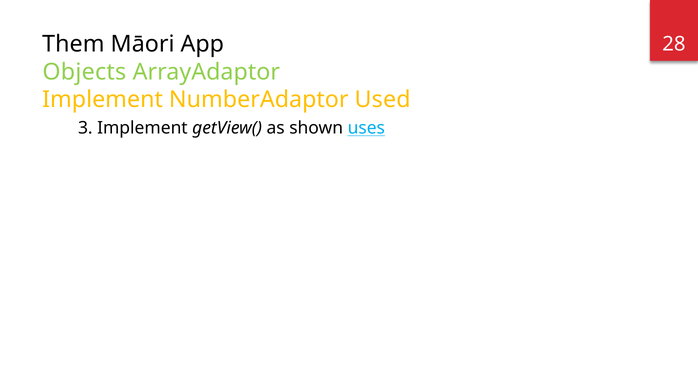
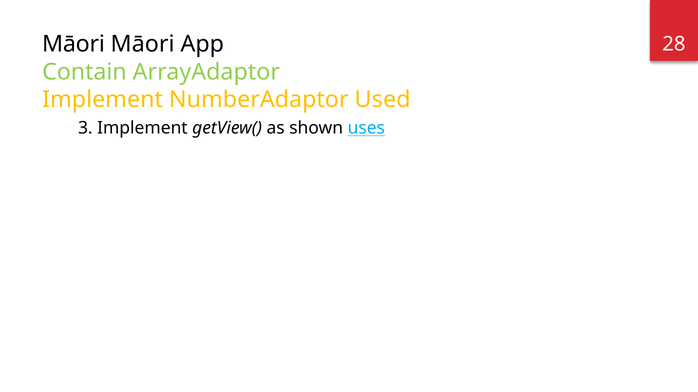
Them at (73, 44): Them -> Māori
Objects: Objects -> Contain
